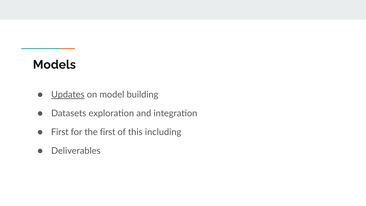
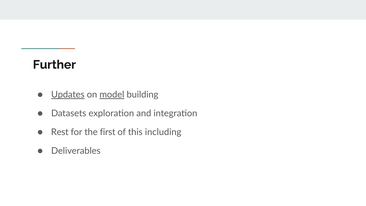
Models: Models -> Further
model underline: none -> present
First at (60, 132): First -> Rest
